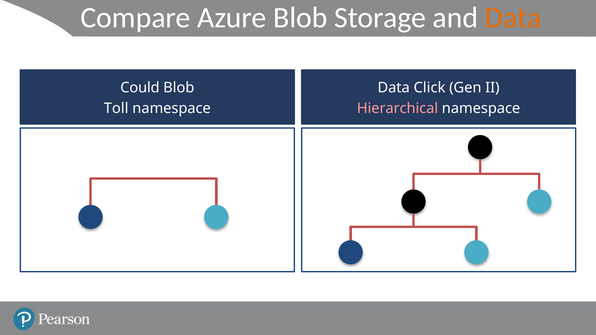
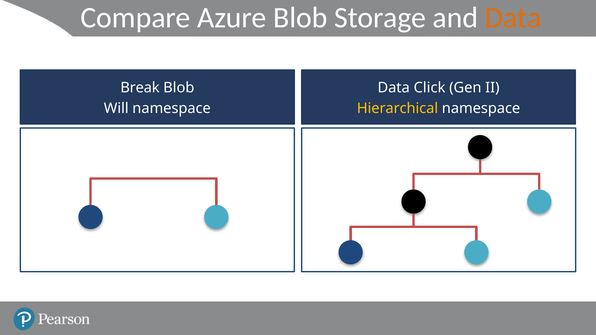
Could: Could -> Break
Toll: Toll -> Will
Hierarchical colour: pink -> yellow
